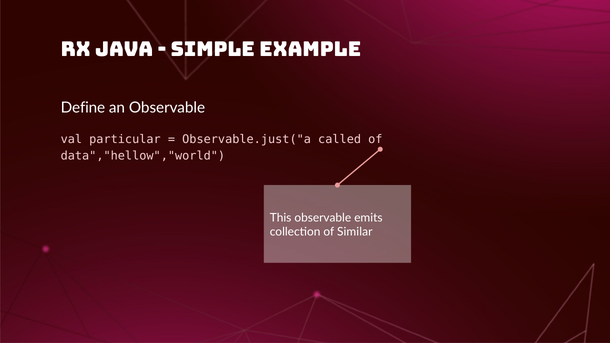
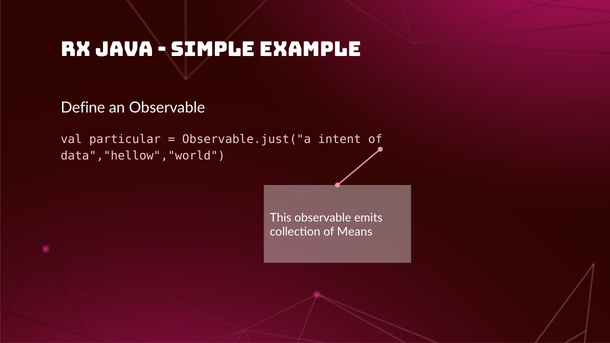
called: called -> intent
Similar: Similar -> Means
